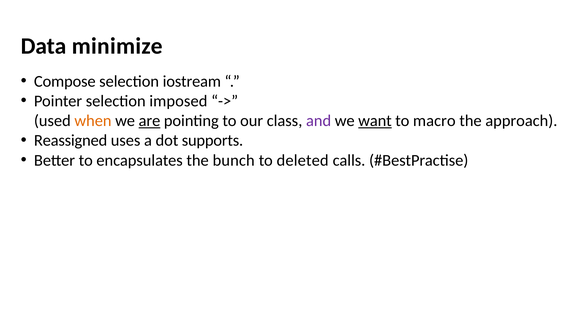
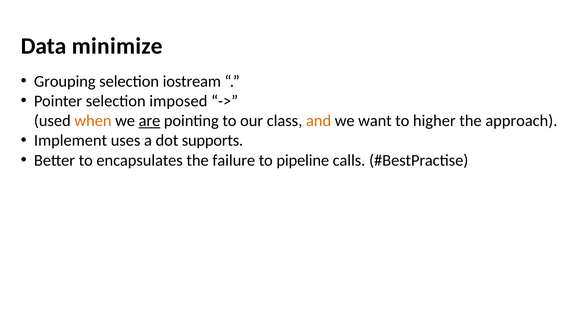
Compose: Compose -> Grouping
and colour: purple -> orange
want underline: present -> none
macro: macro -> higher
Reassigned: Reassigned -> Implement
bunch: bunch -> failure
deleted: deleted -> pipeline
